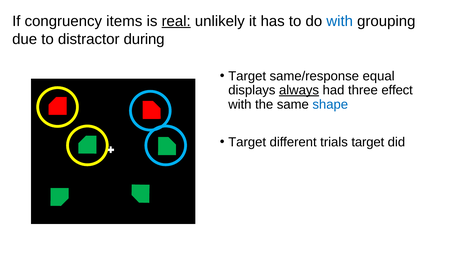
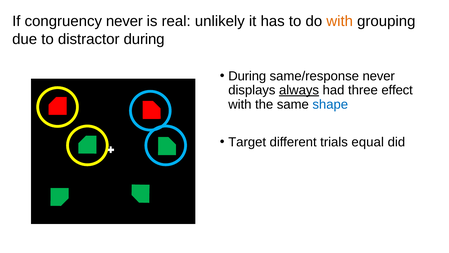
congruency items: items -> never
real underline: present -> none
with at (340, 21) colour: blue -> orange
Target at (247, 76): Target -> During
same/response equal: equal -> never
trials target: target -> equal
